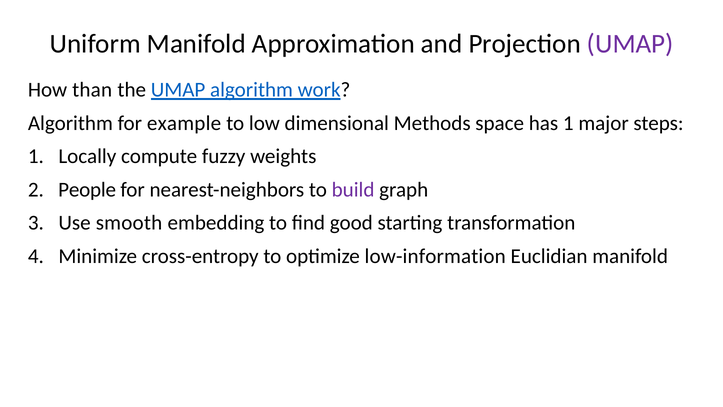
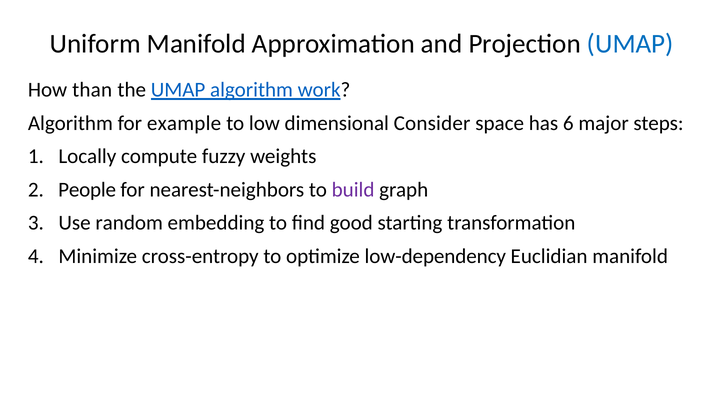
UMAP at (630, 44) colour: purple -> blue
Methods: Methods -> Consider
has 1: 1 -> 6
smooth: smooth -> random
low-information: low-information -> low-dependency
